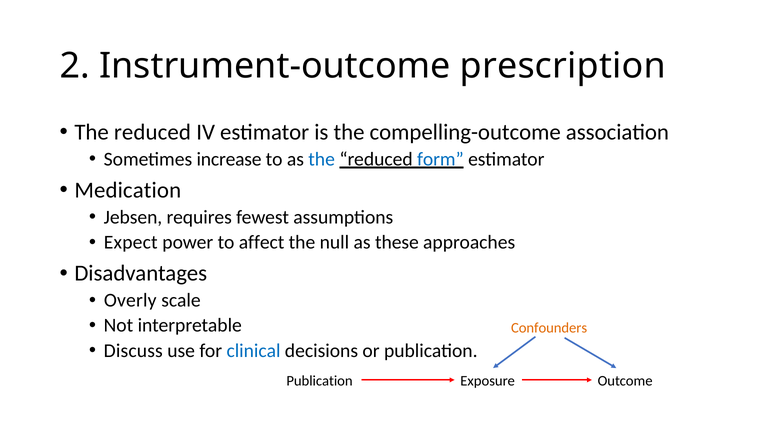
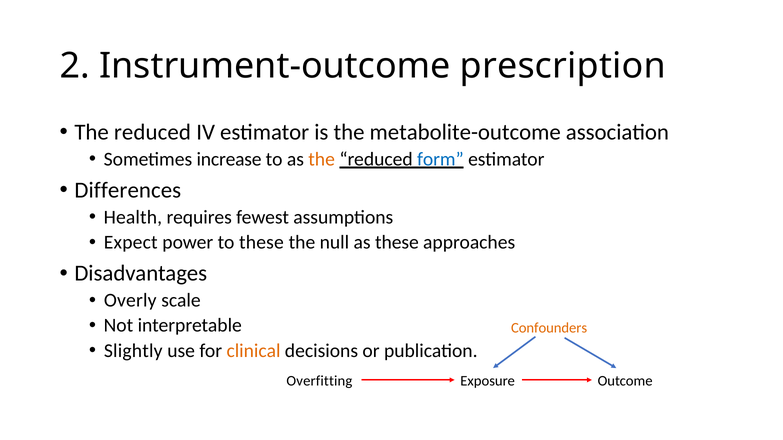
compelling-outcome: compelling-outcome -> metabolite-outcome
the at (322, 159) colour: blue -> orange
Medication: Medication -> Differences
Jebsen: Jebsen -> Health
to affect: affect -> these
Discuss: Discuss -> Slightly
clinical colour: blue -> orange
Publication at (320, 381): Publication -> Overfitting
